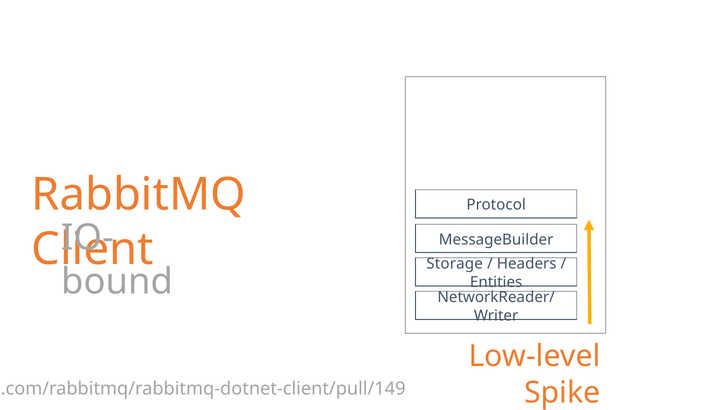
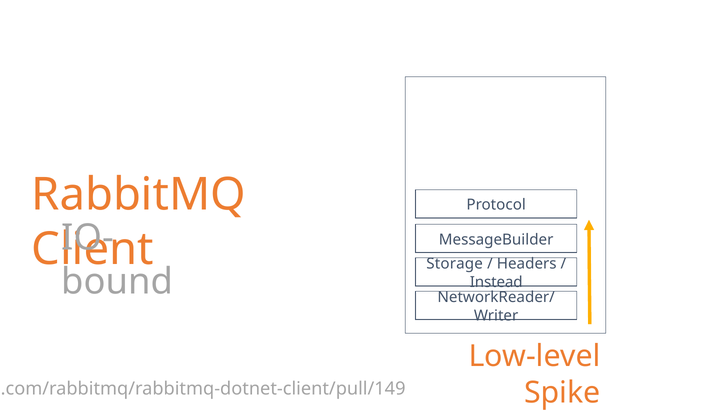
Entities: Entities -> Instead
